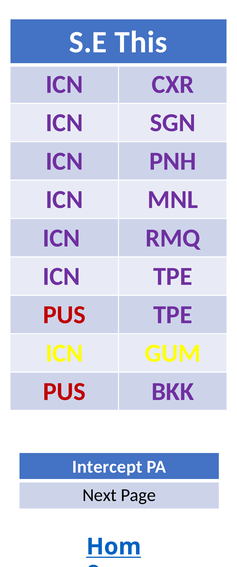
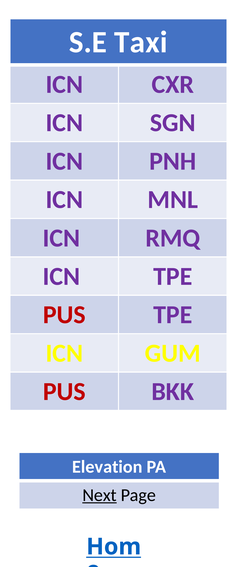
This: This -> Taxi
Intercept: Intercept -> Elevation
Next underline: none -> present
